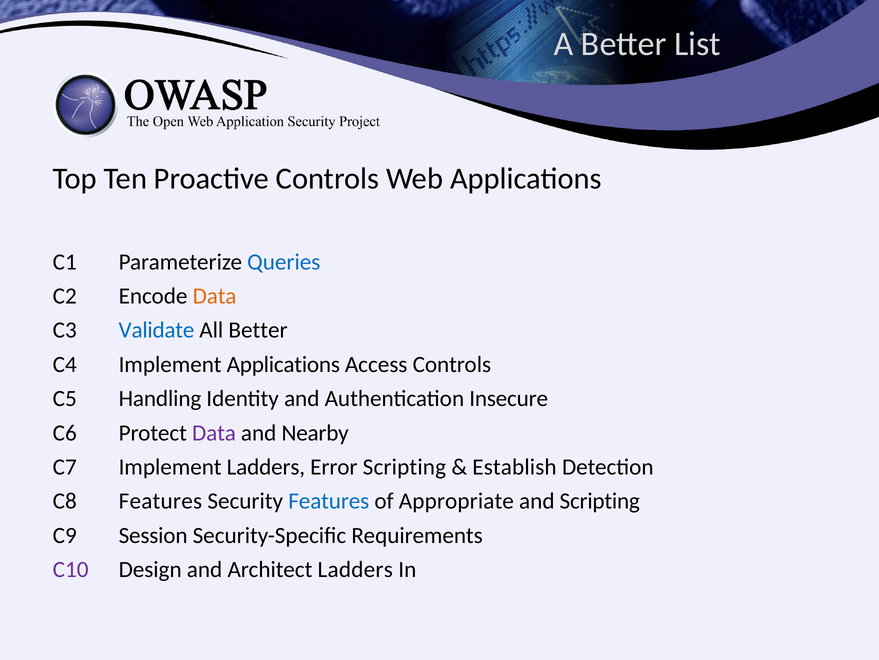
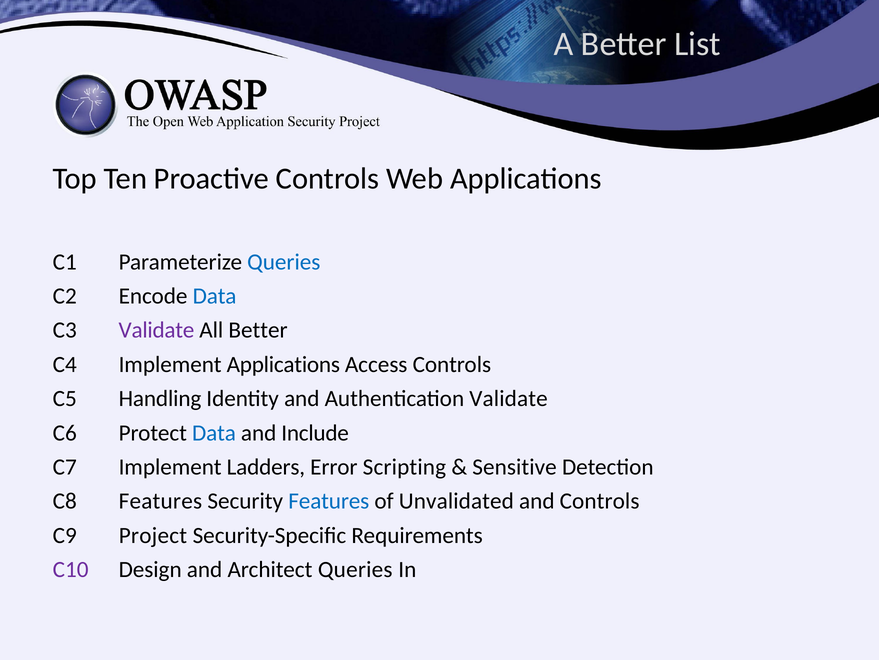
Data at (215, 296) colour: orange -> blue
Validate at (156, 330) colour: blue -> purple
Authentication Insecure: Insecure -> Validate
Data at (214, 432) colour: purple -> blue
Nearby: Nearby -> Include
Establish: Establish -> Sensitive
Appropriate: Appropriate -> Unvalidated
and Scripting: Scripting -> Controls
Session: Session -> Project
Architect Ladders: Ladders -> Queries
